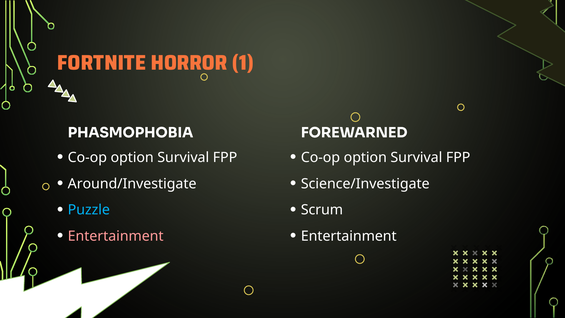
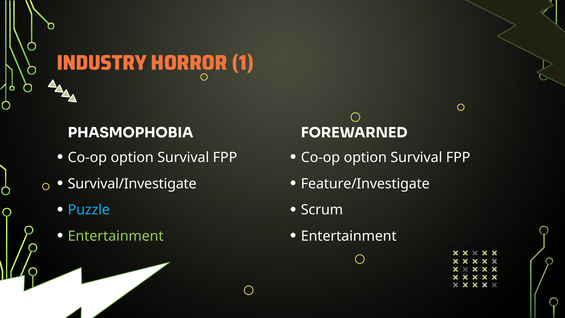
FORTNITE: FORTNITE -> INDUSTRY
Around/Investigate: Around/Investigate -> Survival/Investigate
Science/Investigate: Science/Investigate -> Feature/Investigate
Entertainment at (116, 236) colour: pink -> light green
